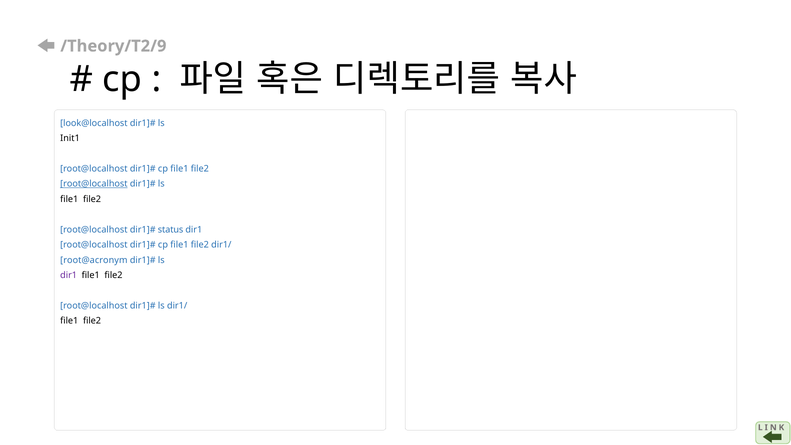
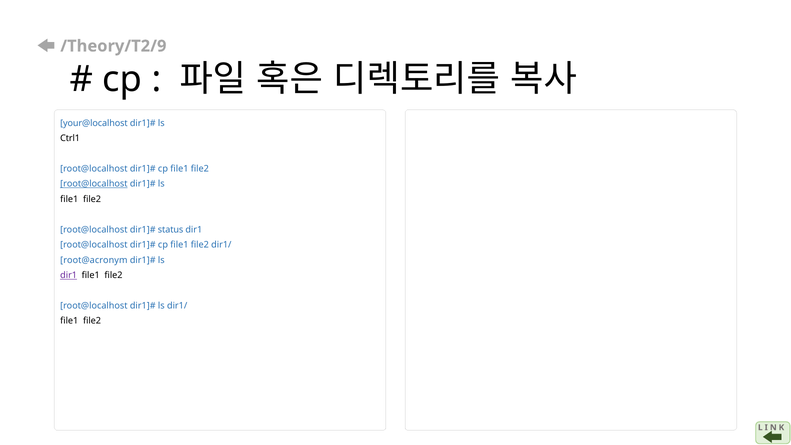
look@localhost: look@localhost -> your@localhost
Init1: Init1 -> Ctrl1
dir1 at (69, 275) underline: none -> present
